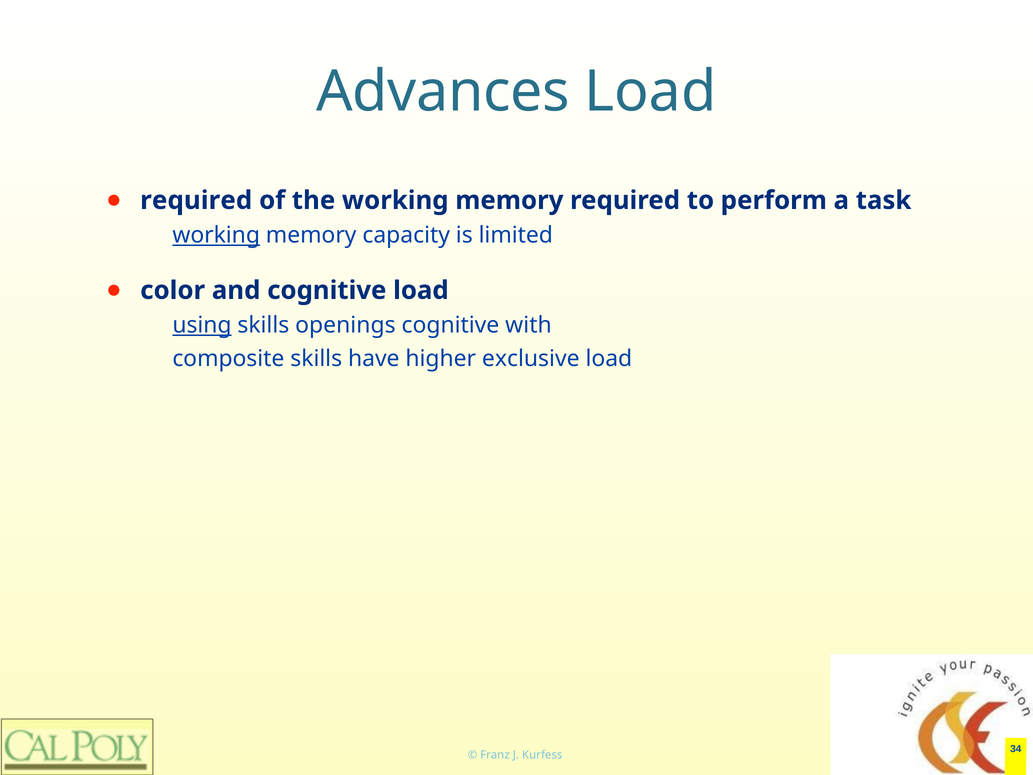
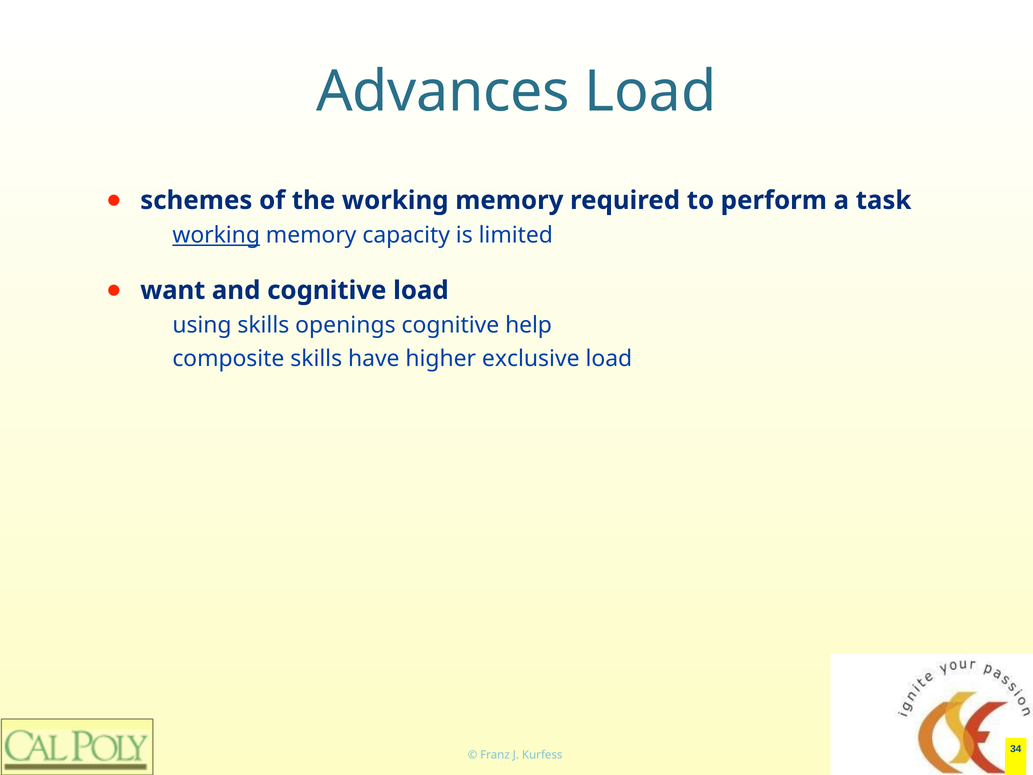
required at (196, 200): required -> schemes
color: color -> want
using underline: present -> none
with: with -> help
